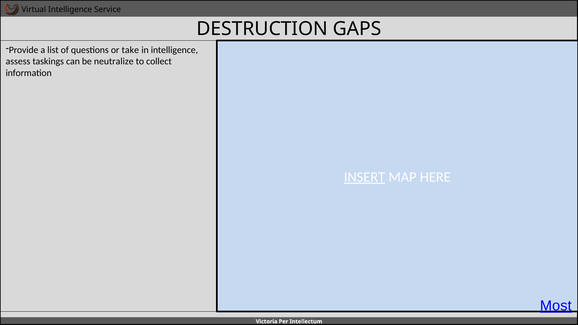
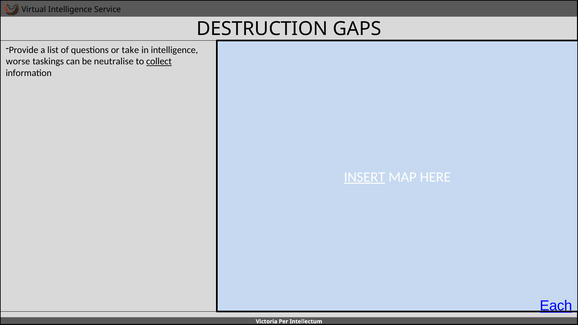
assess: assess -> worse
neutralize: neutralize -> neutralise
collect underline: none -> present
Most: Most -> Each
